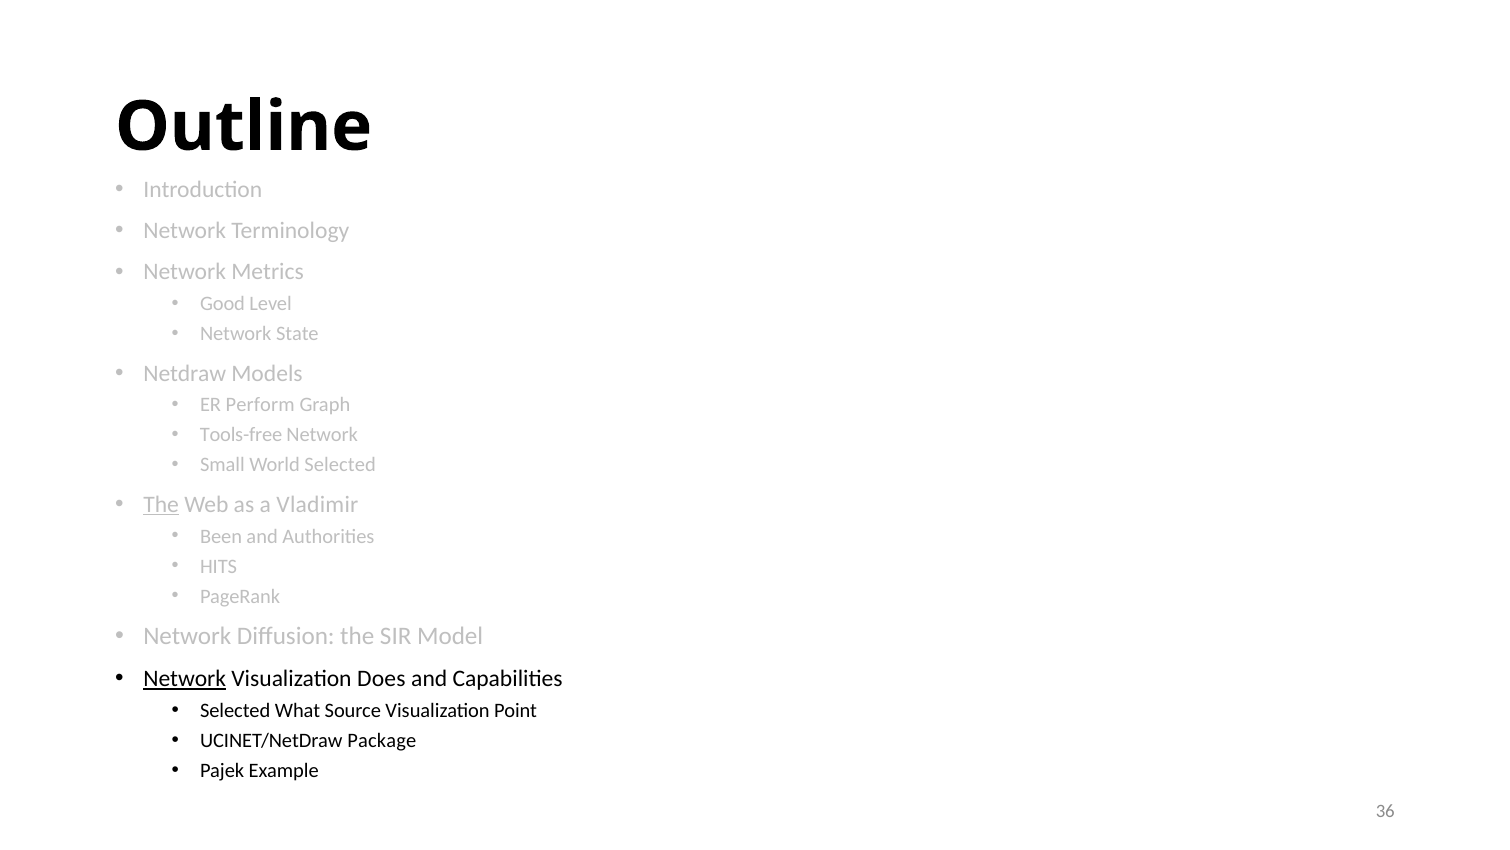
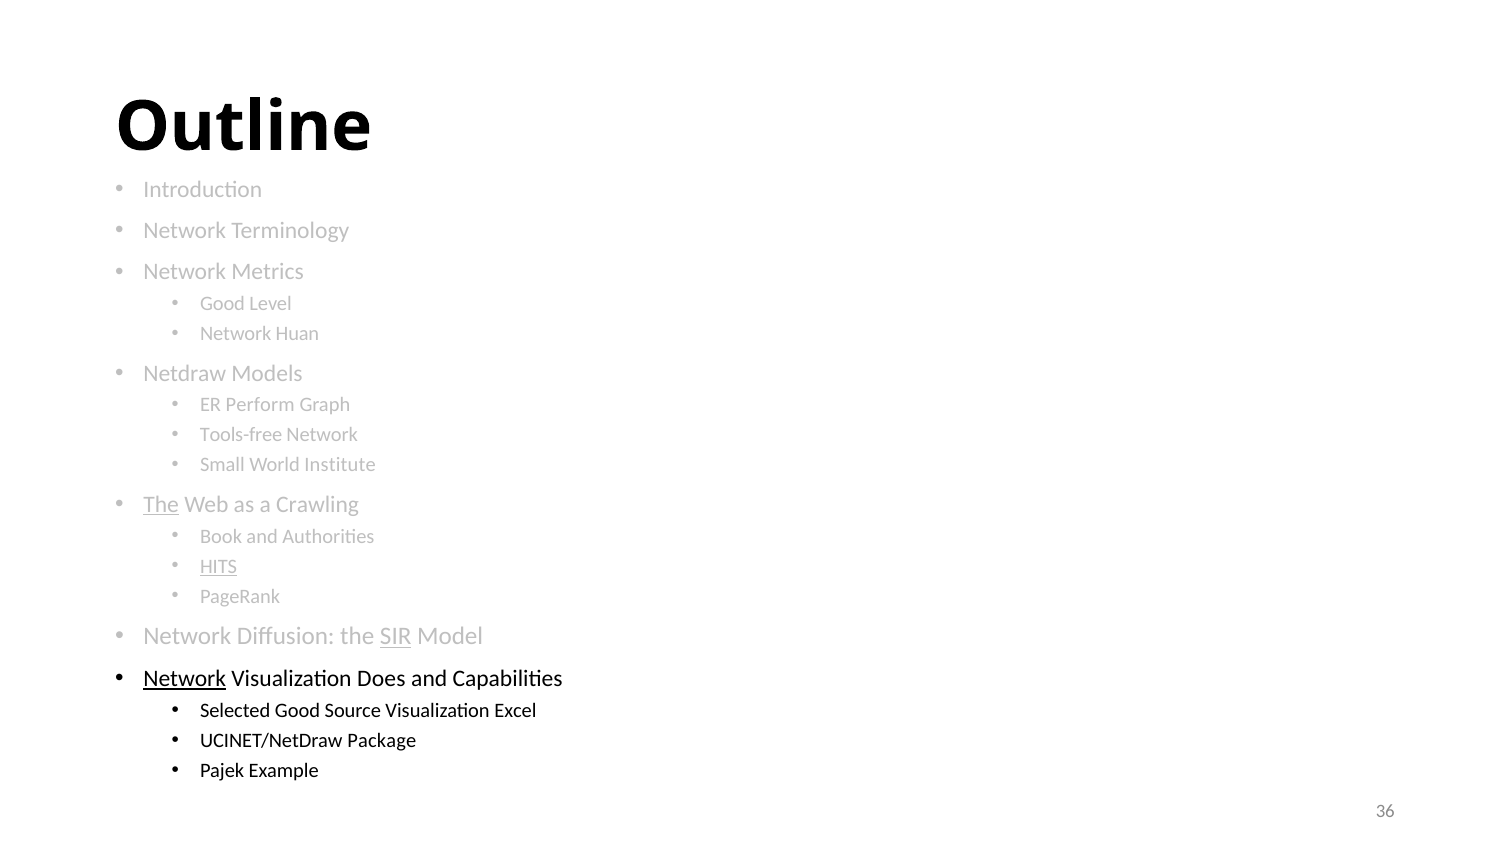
State: State -> Huan
World Selected: Selected -> Institute
Vladimir: Vladimir -> Crawling
Been: Been -> Book
HITS underline: none -> present
SIR underline: none -> present
Selected What: What -> Good
Point: Point -> Excel
